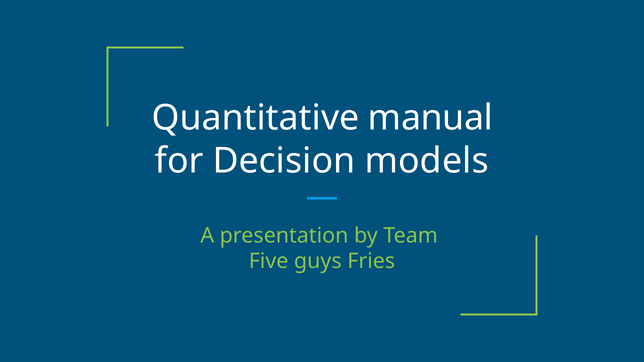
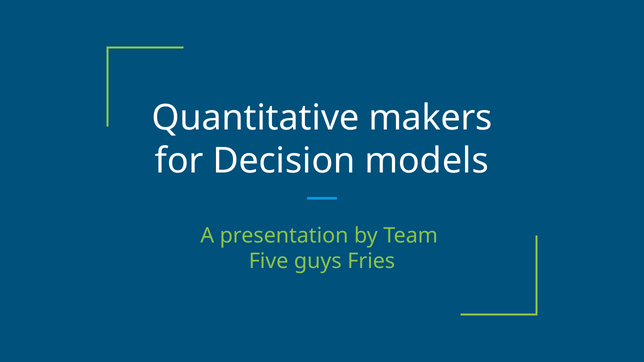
manual: manual -> makers
